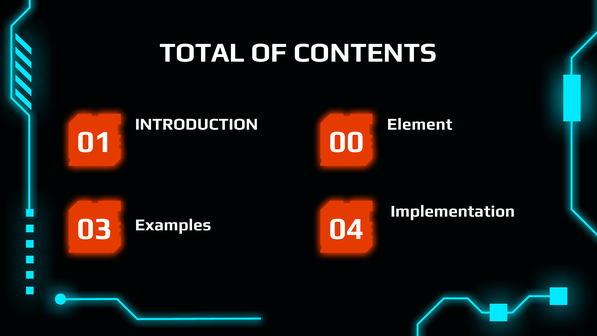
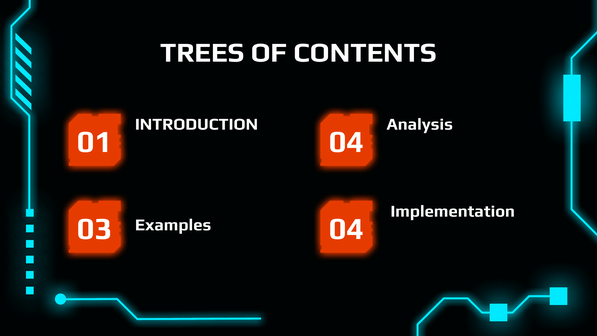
TOTAL: TOTAL -> TREES
Element: Element -> Analysis
01 00: 00 -> 04
